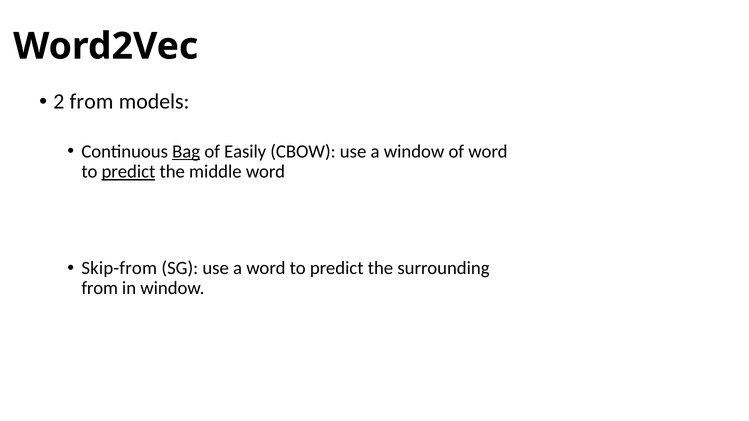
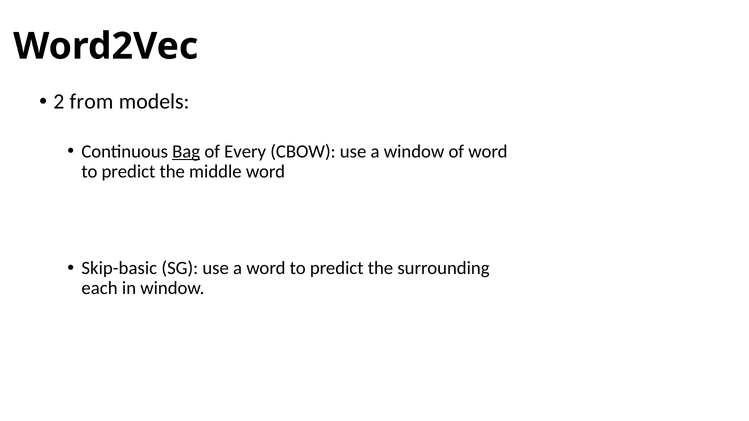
Easily: Easily -> Every
predict at (128, 172) underline: present -> none
Skip-from: Skip-from -> Skip-basic
from at (100, 289): from -> each
